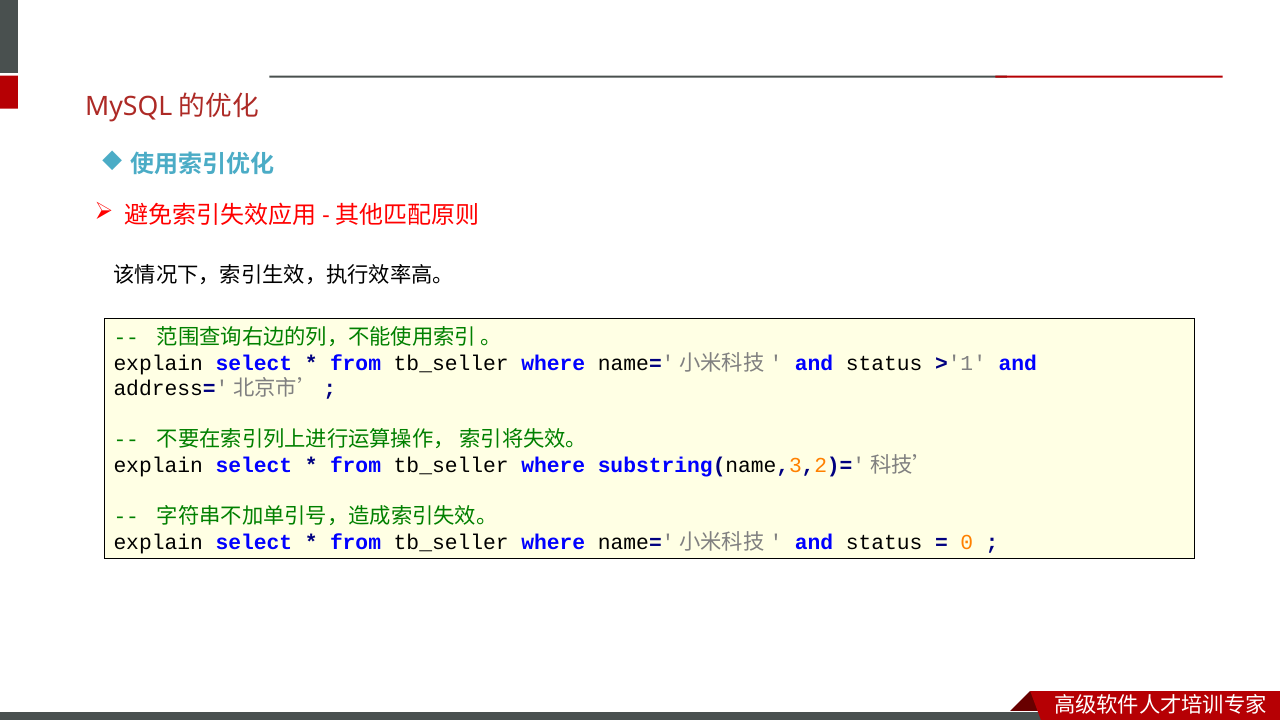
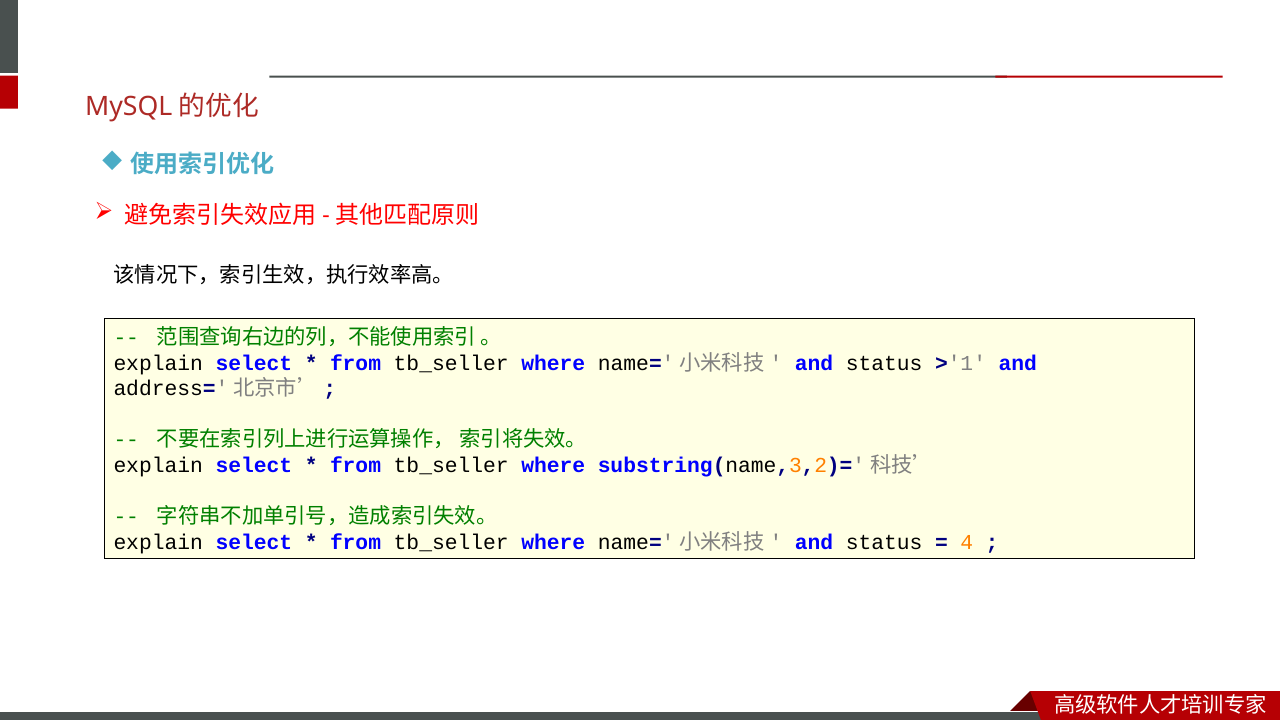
0: 0 -> 4
